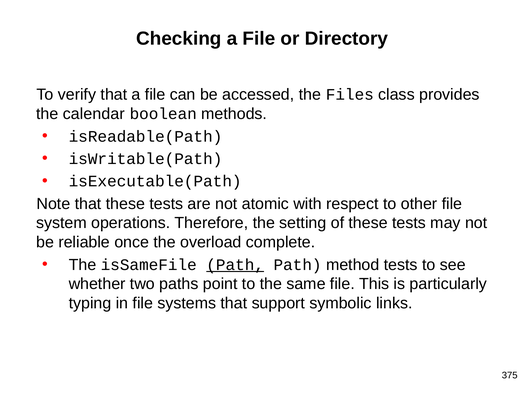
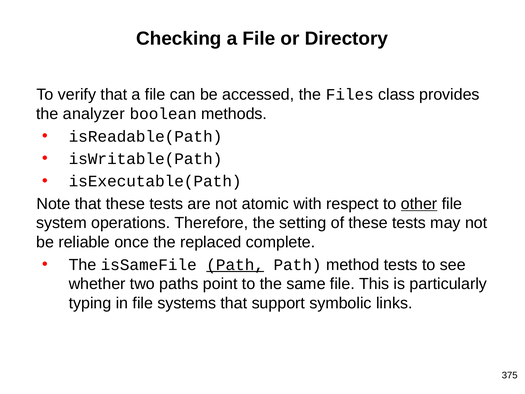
calendar: calendar -> analyzer
other underline: none -> present
overload: overload -> replaced
